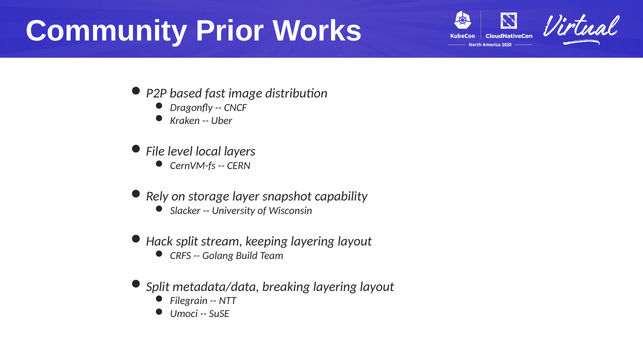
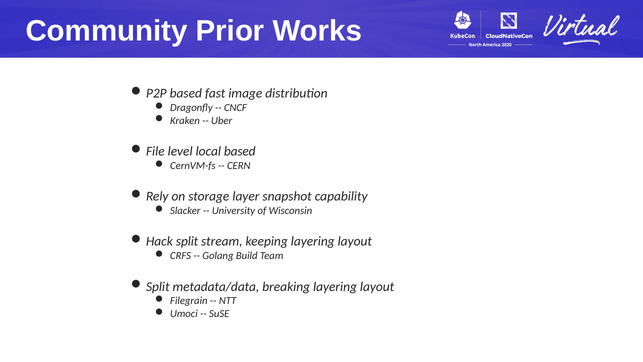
local layers: layers -> based
